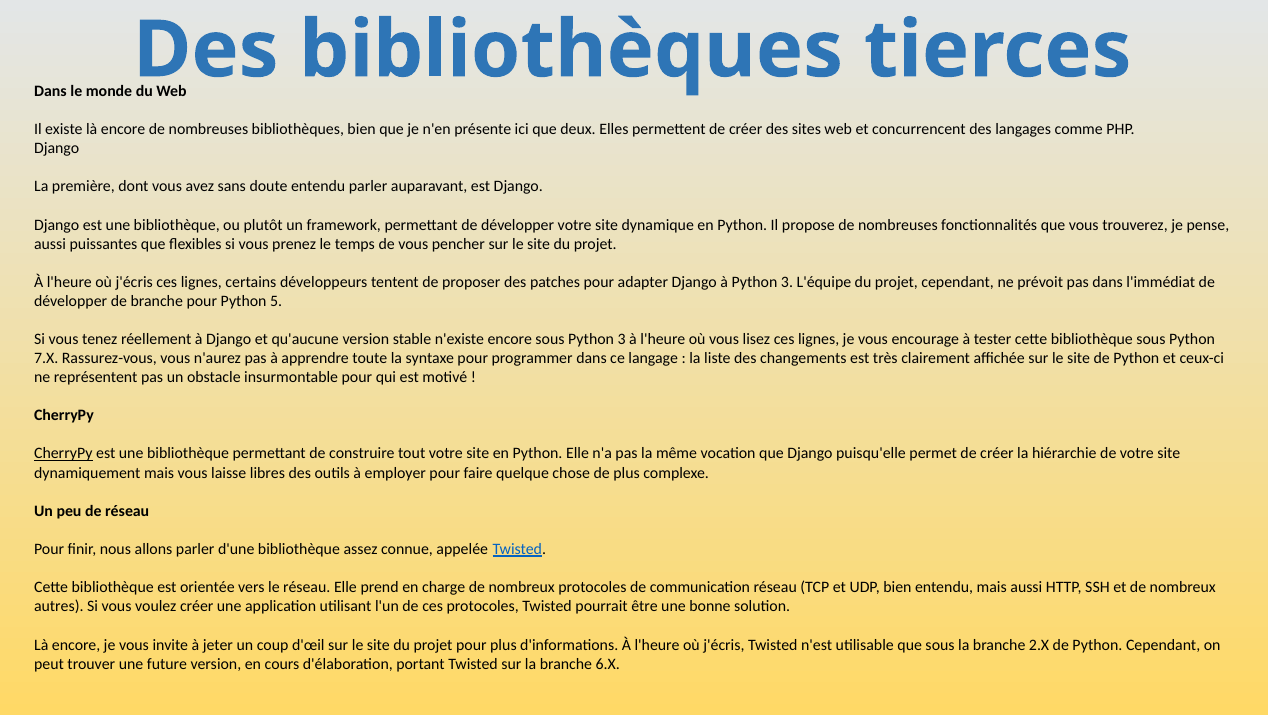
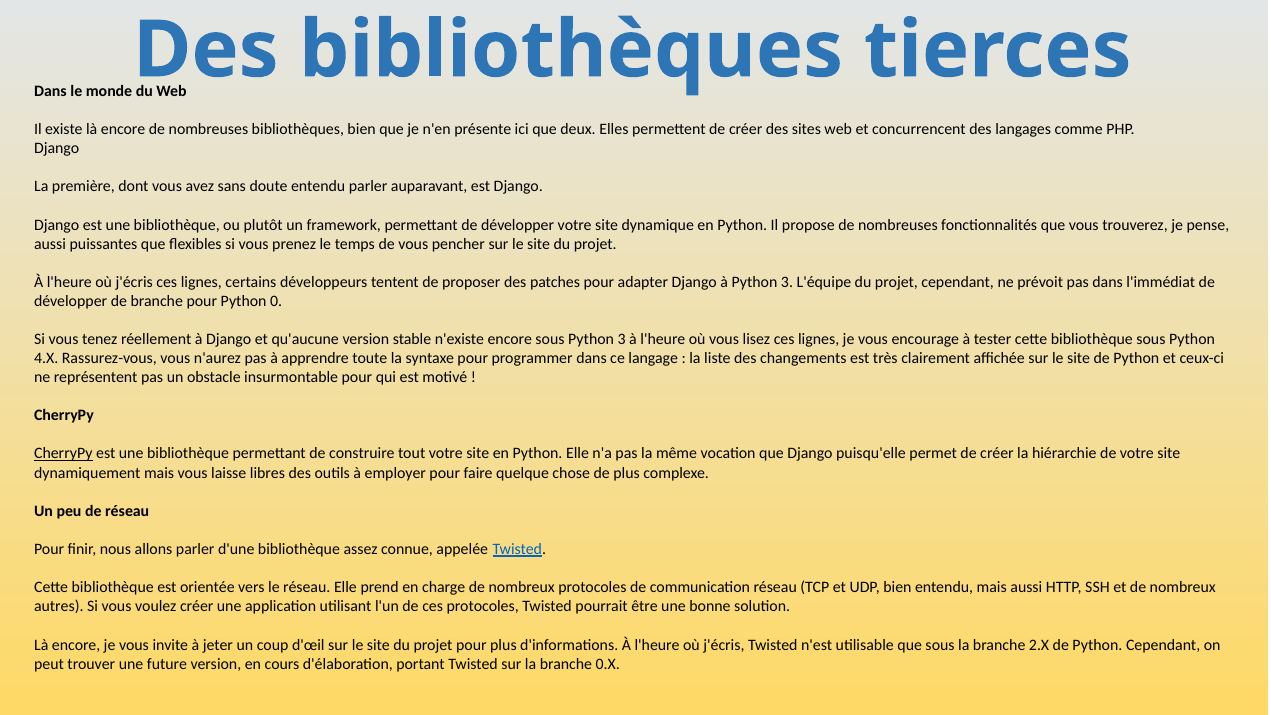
5: 5 -> 0
7.X: 7.X -> 4.X
6.X: 6.X -> 0.X
